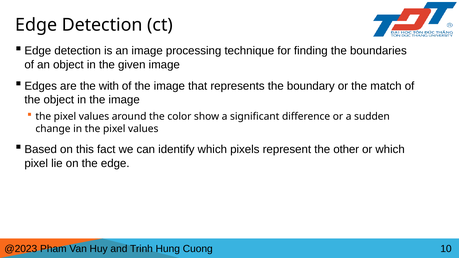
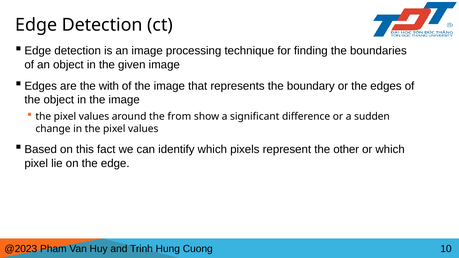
the match: match -> edges
color: color -> from
